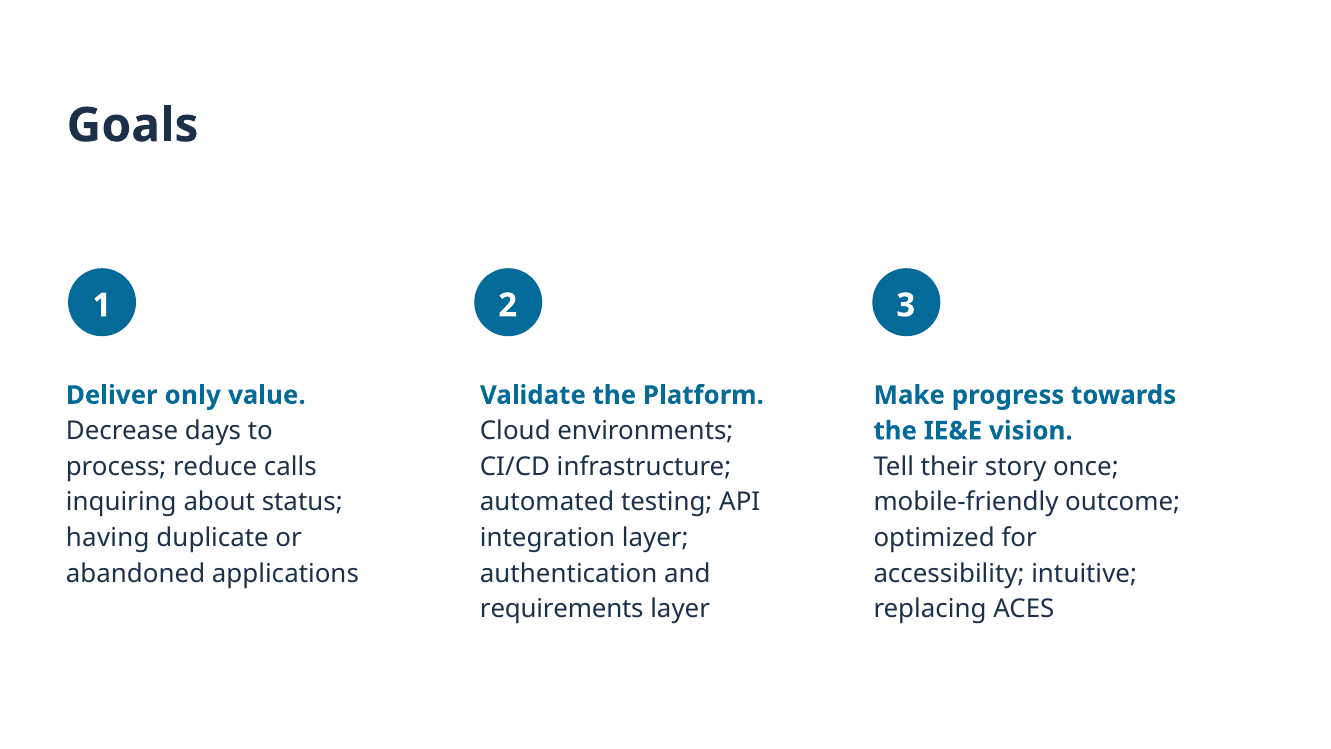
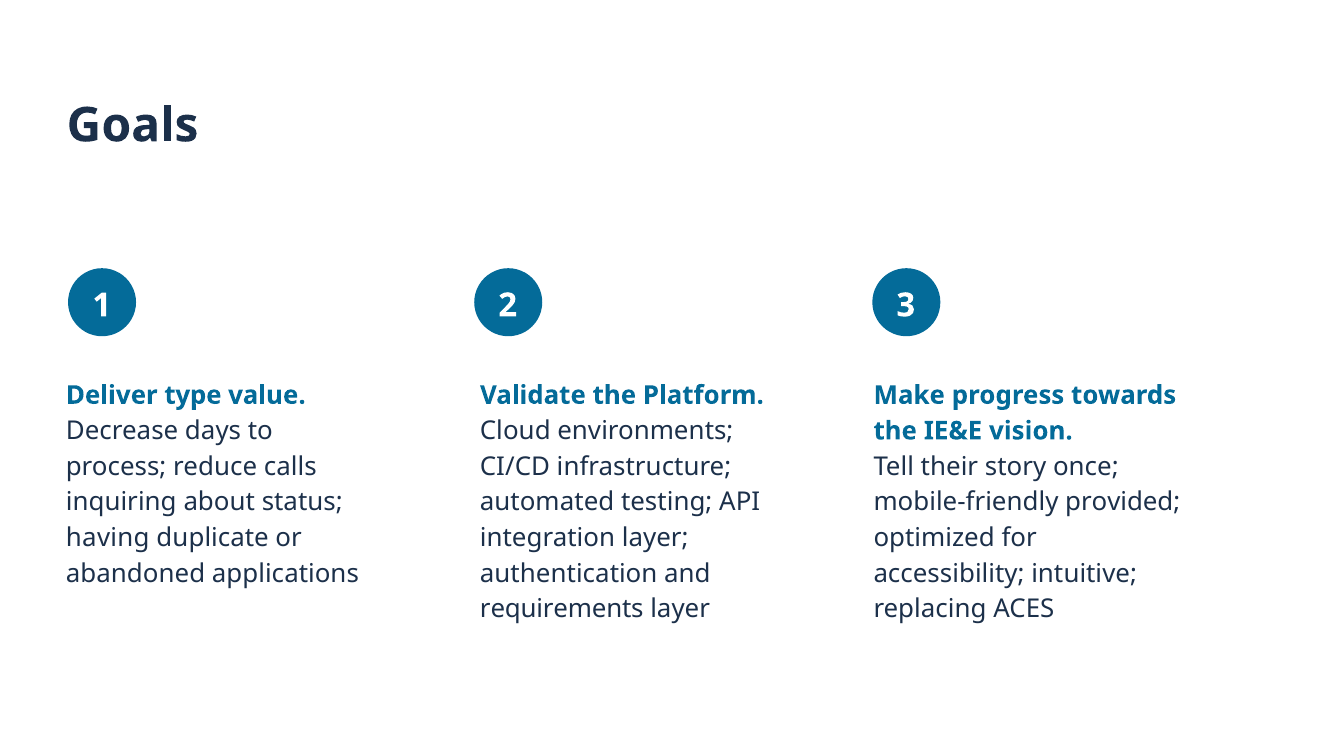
only: only -> type
outcome: outcome -> provided
